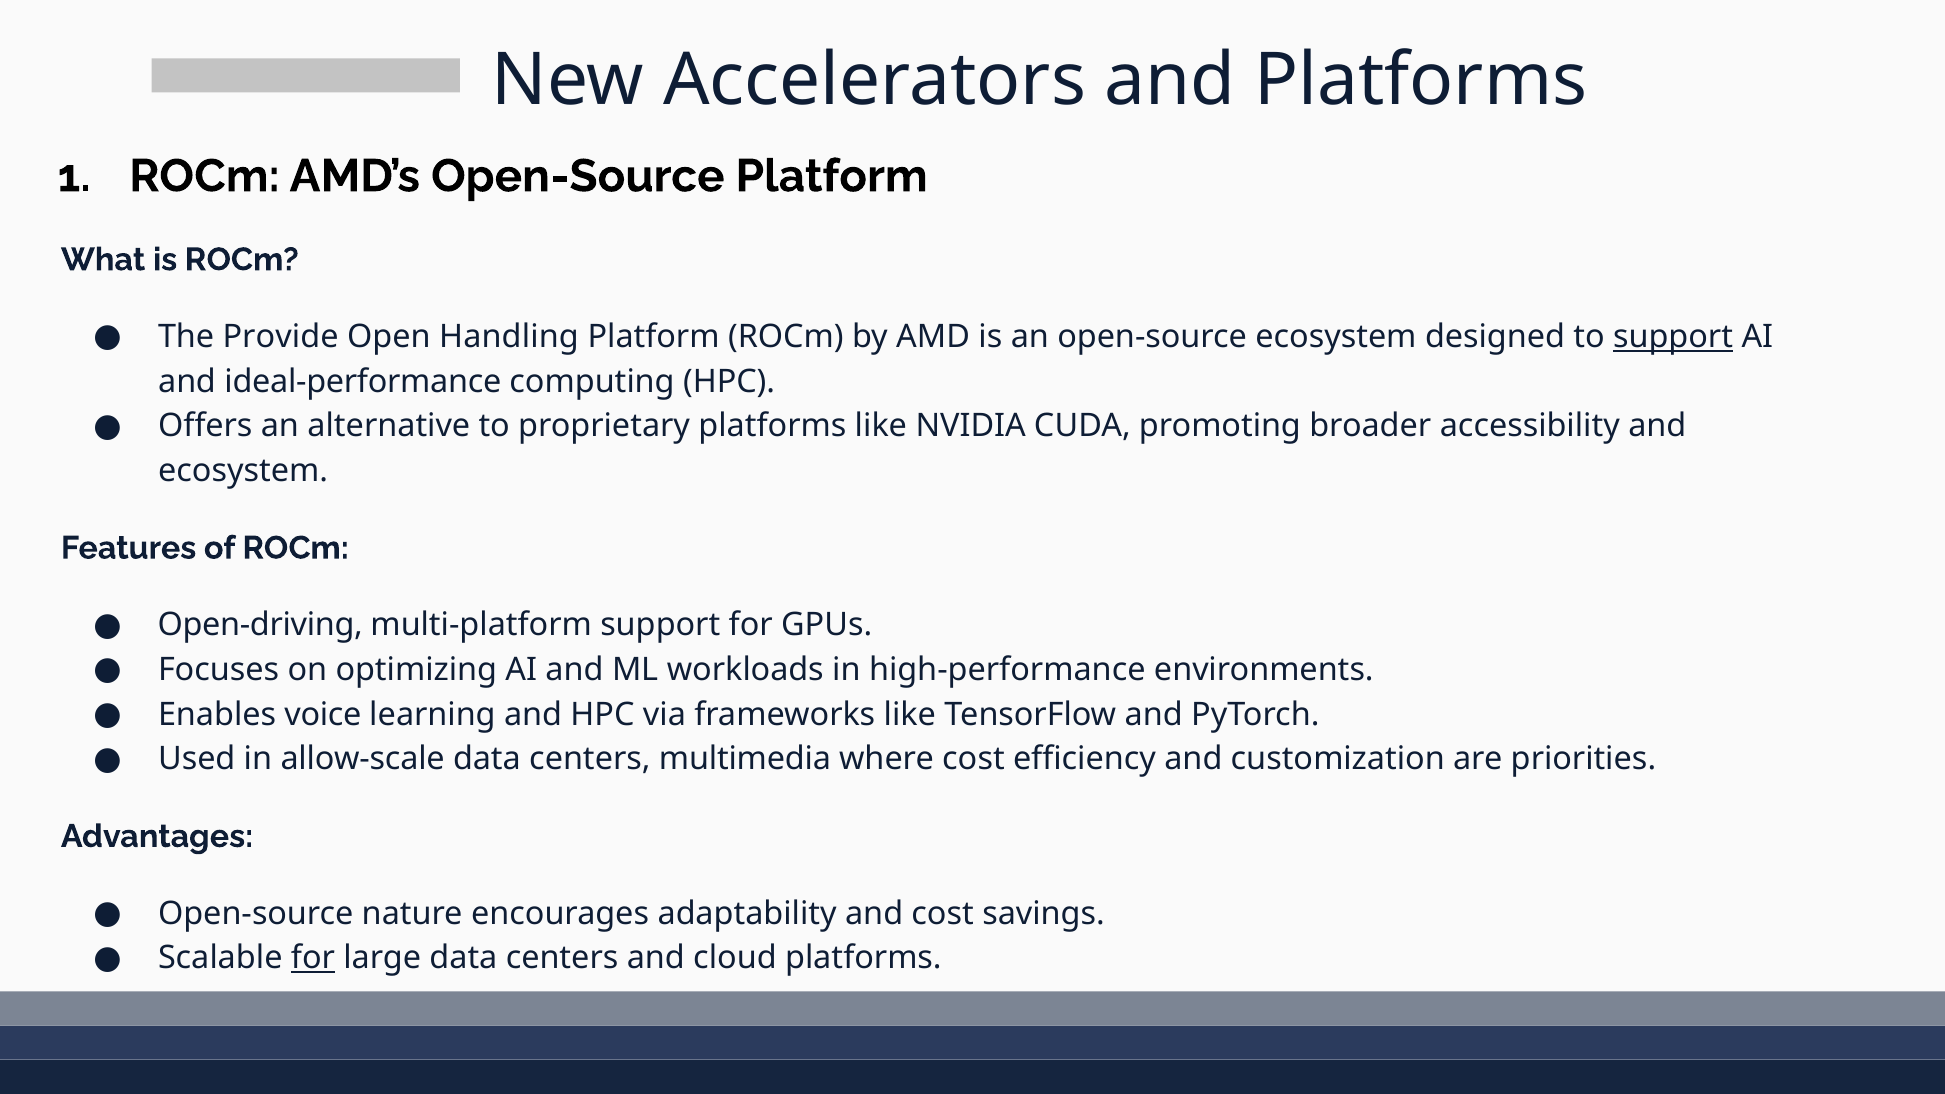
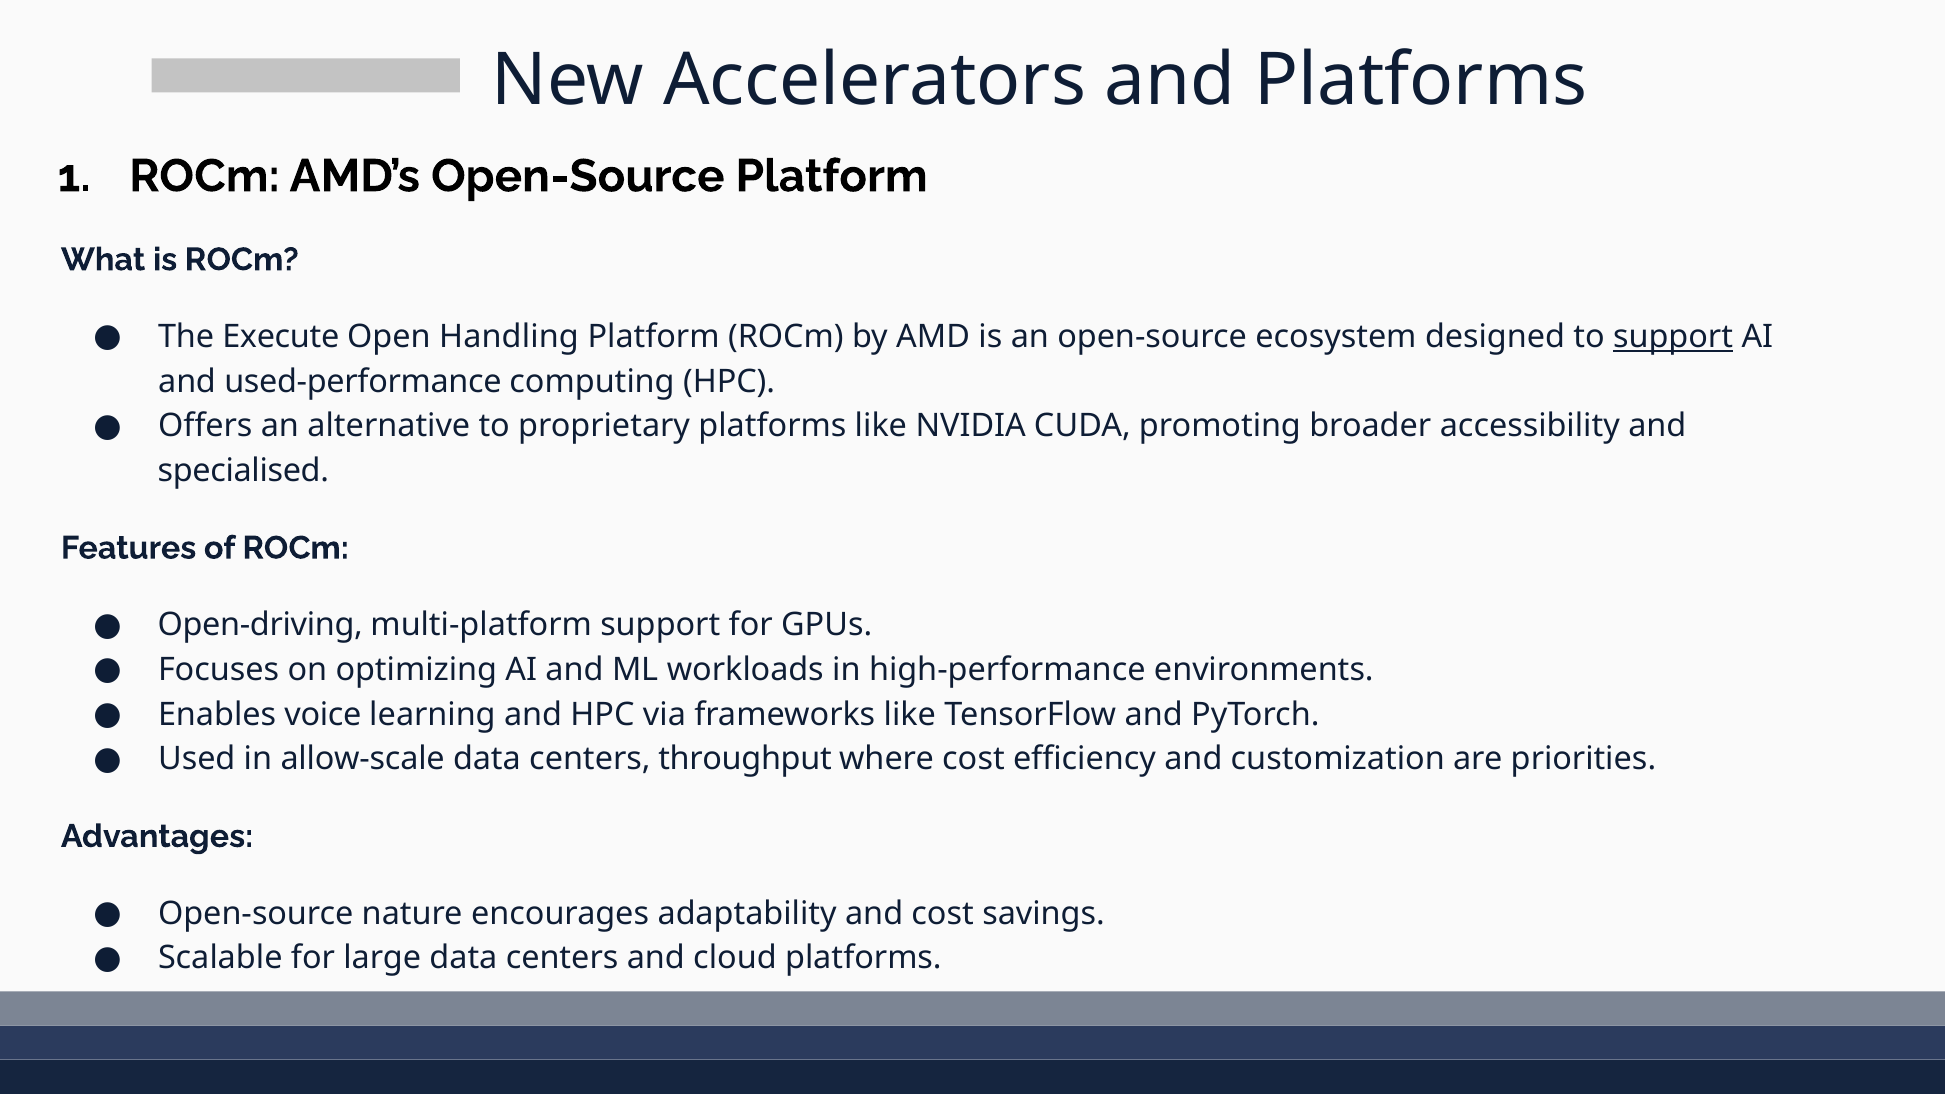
Provide: Provide -> Execute
ideal-performance: ideal-performance -> used-performance
ecosystem at (243, 471): ecosystem -> specialised
multimedia: multimedia -> throughput
for at (313, 958) underline: present -> none
